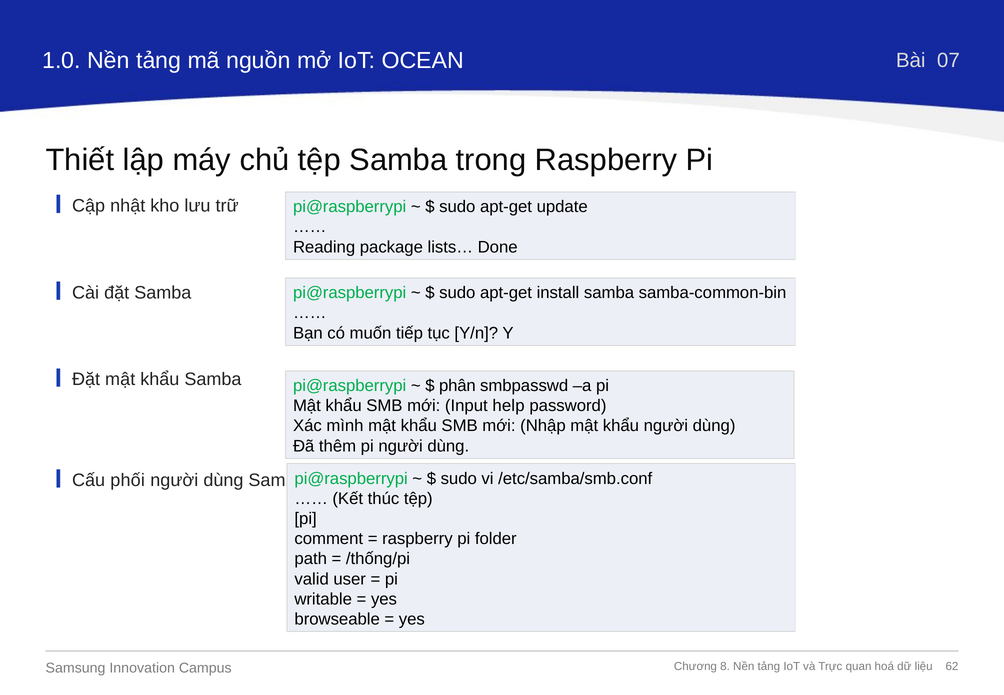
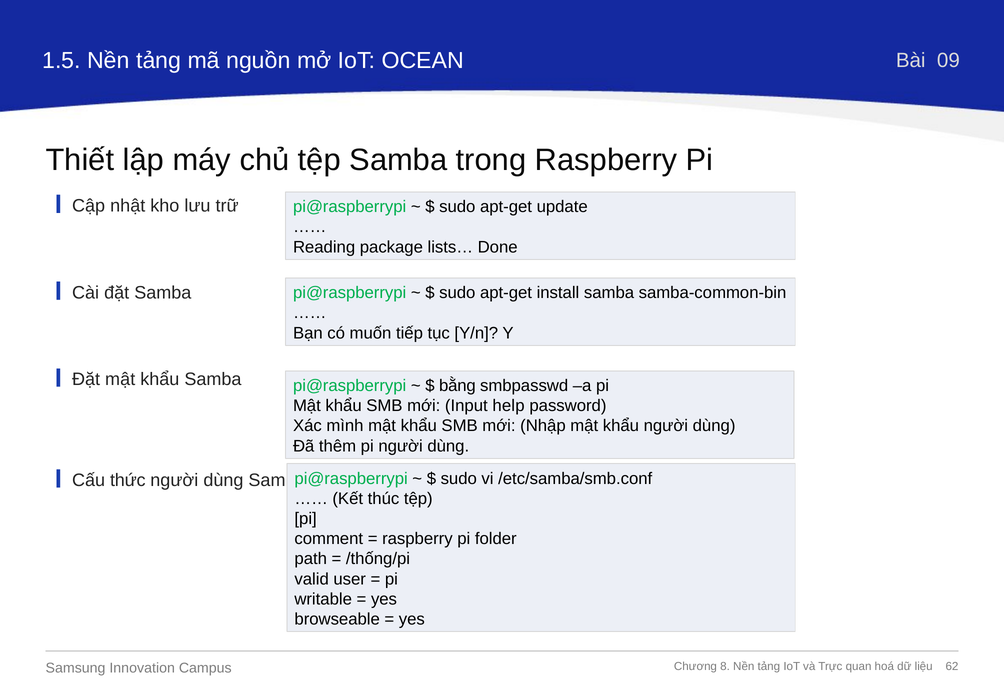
1.0: 1.0 -> 1.5
07: 07 -> 09
phân: phân -> bằng
phối: phối -> thức
